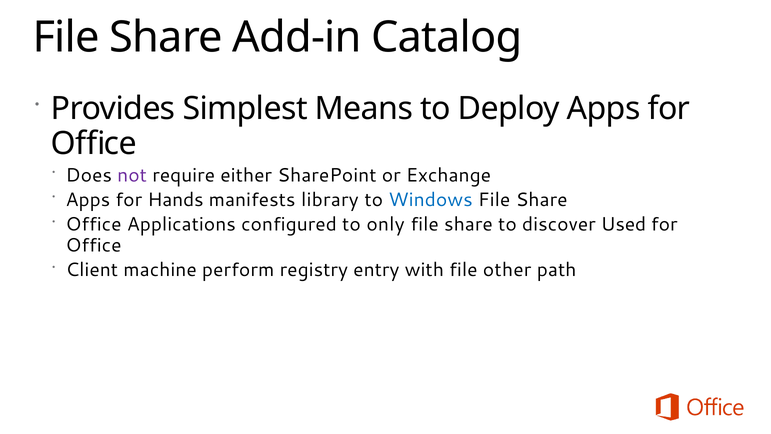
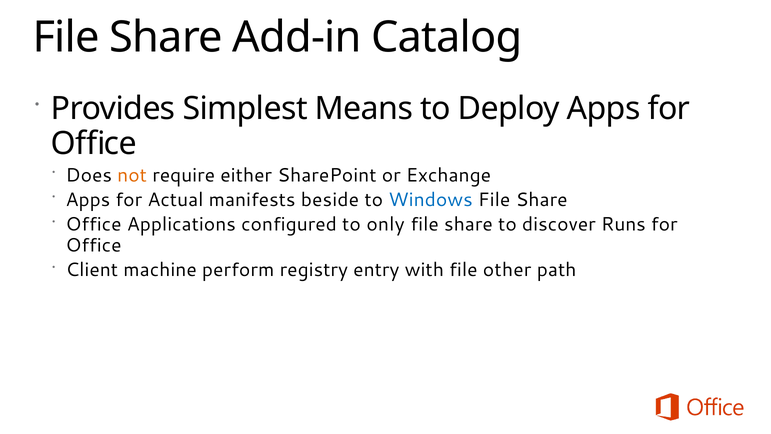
not colour: purple -> orange
Hands: Hands -> Actual
library: library -> beside
Used: Used -> Runs
